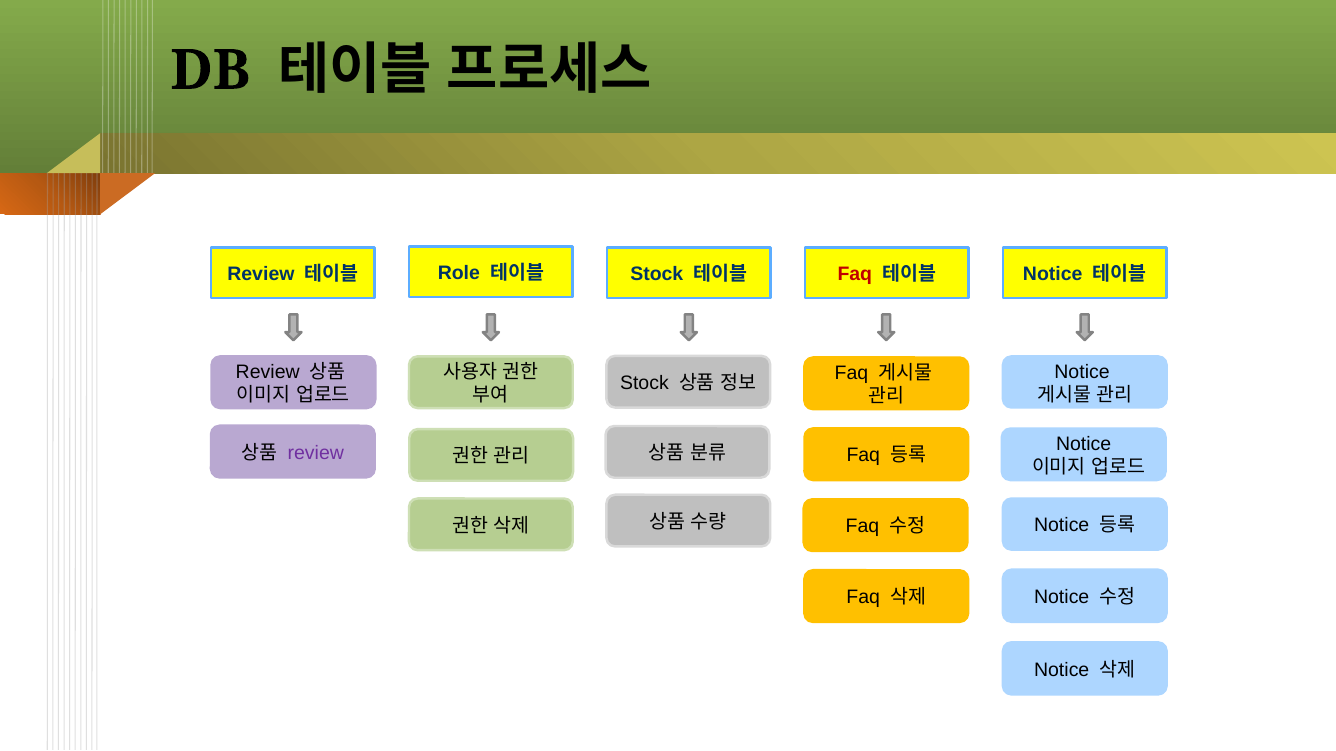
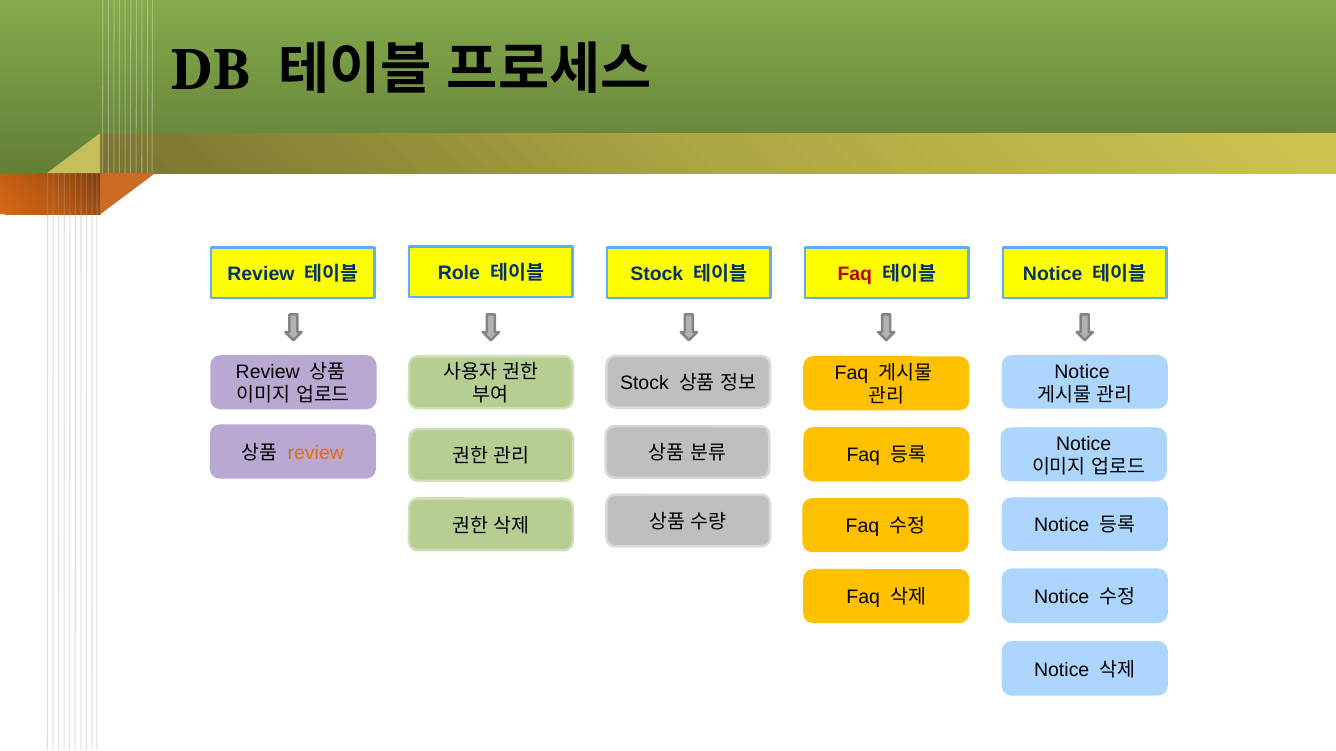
review at (316, 453) colour: purple -> orange
